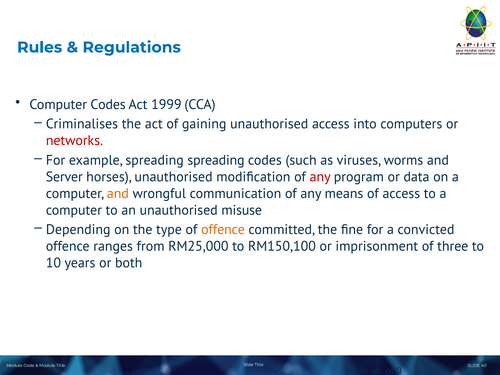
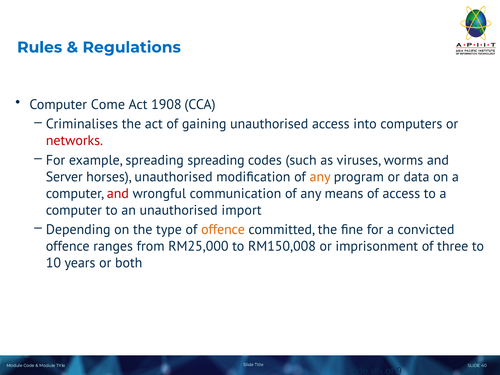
Computer Codes: Codes -> Come
1999: 1999 -> 1908
any at (320, 177) colour: red -> orange
and at (118, 194) colour: orange -> red
misuse: misuse -> import
RM150,100: RM150,100 -> RM150,008
